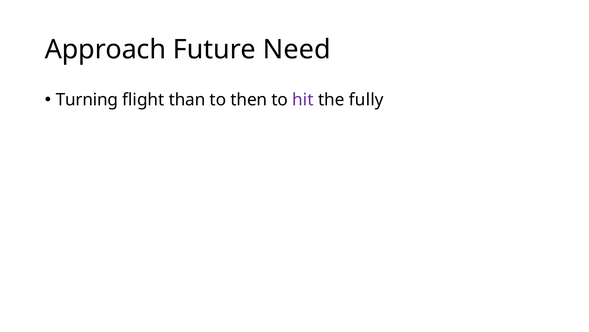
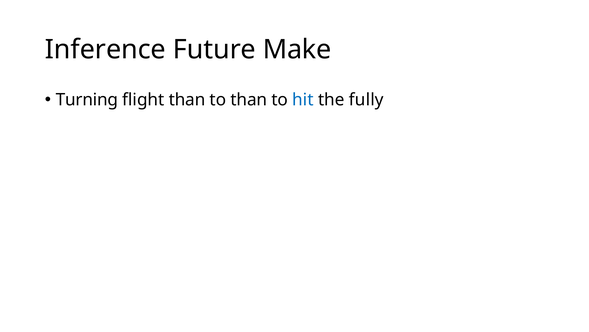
Approach: Approach -> Inference
Need: Need -> Make
to then: then -> than
hit colour: purple -> blue
